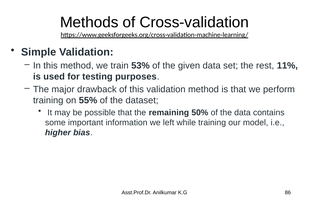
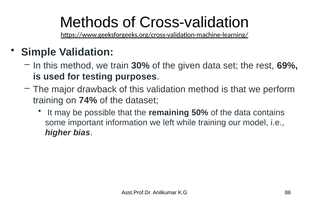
53%: 53% -> 30%
11%: 11% -> 69%
55%: 55% -> 74%
